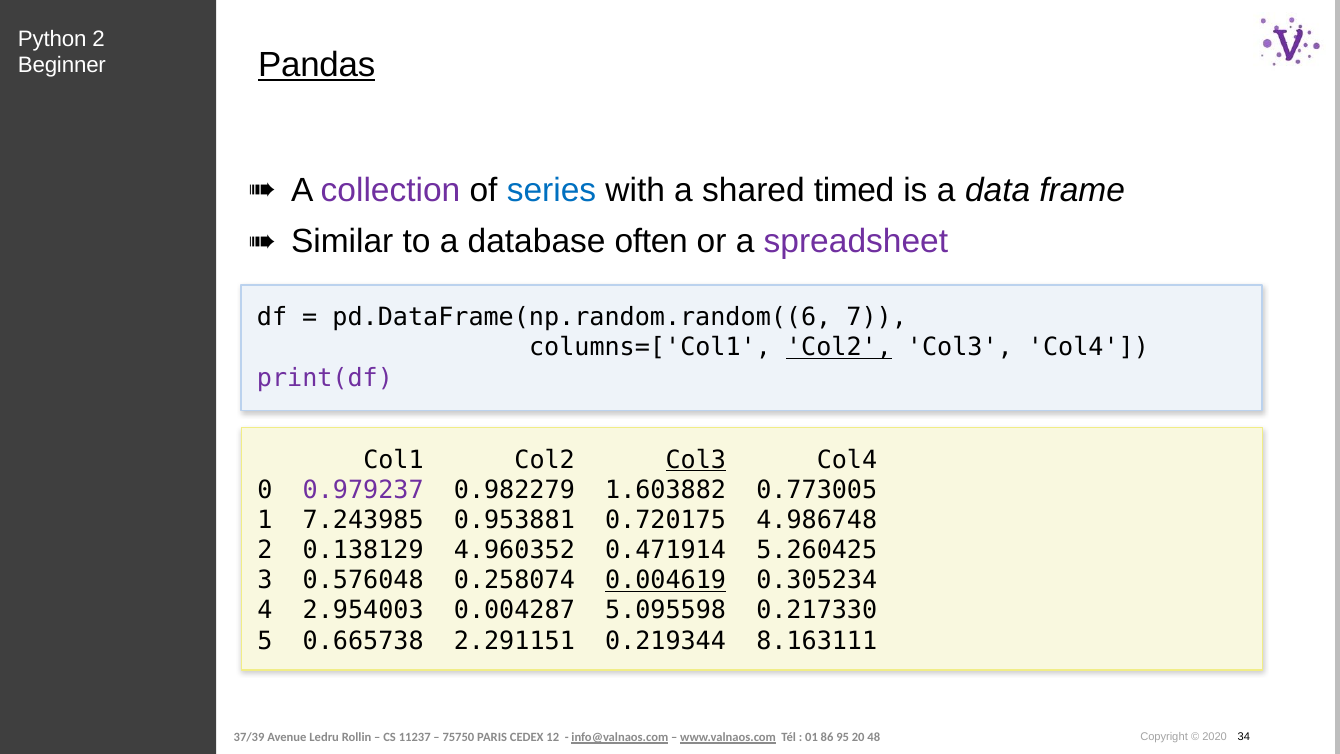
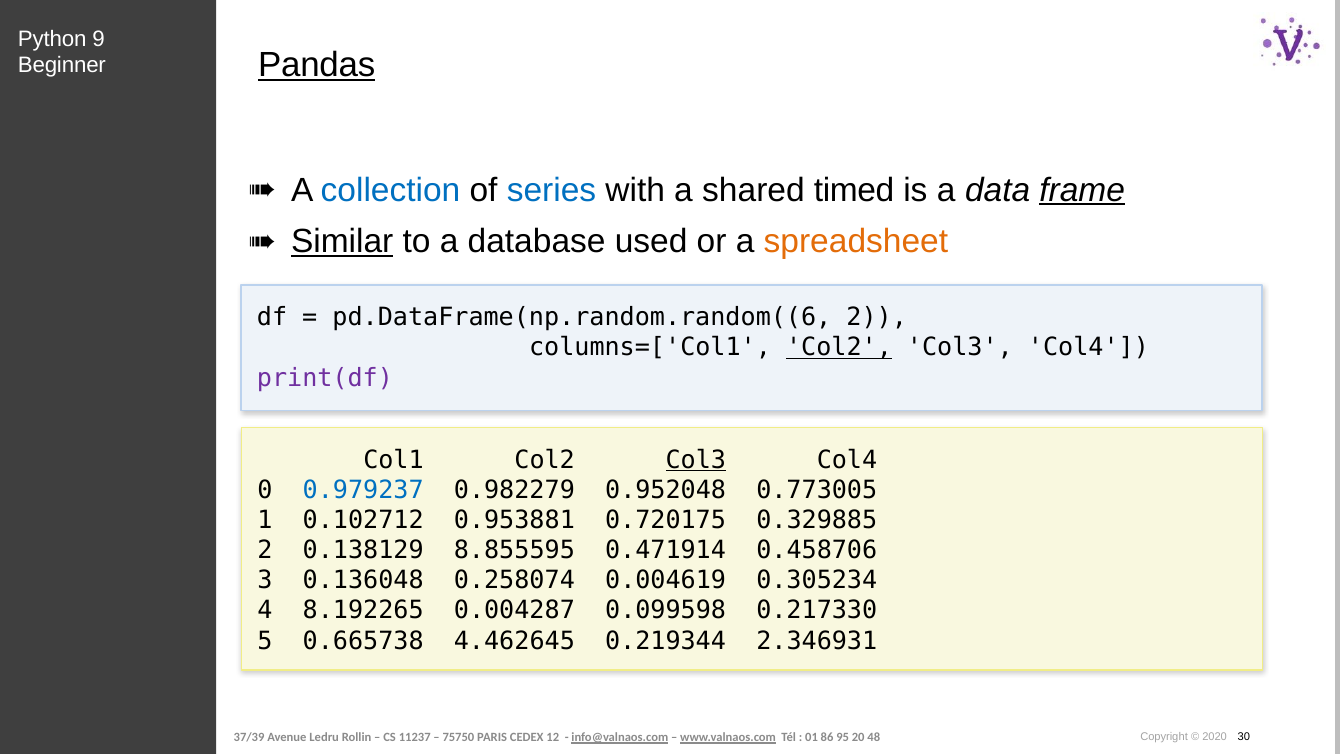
Python 2: 2 -> 9
collection colour: purple -> blue
frame underline: none -> present
Similar underline: none -> present
often: often -> used
spreadsheet colour: purple -> orange
pd.DataFrame(np.random.random((6 7: 7 -> 2
0.979237 colour: purple -> blue
1.603882: 1.603882 -> 0.952048
7.243985: 7.243985 -> 0.102712
4.986748: 4.986748 -> 0.329885
4.960352: 4.960352 -> 8.855595
5.260425: 5.260425 -> 0.458706
0.576048: 0.576048 -> 0.136048
0.004619 underline: present -> none
2.954003: 2.954003 -> 8.192265
5.095598: 5.095598 -> 0.099598
2.291151: 2.291151 -> 4.462645
8.163111: 8.163111 -> 2.346931
34: 34 -> 30
